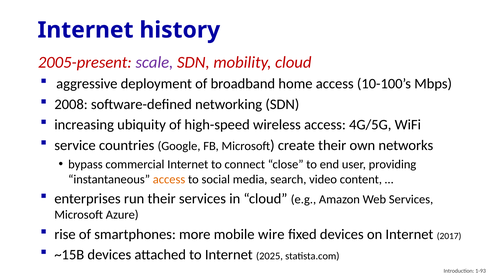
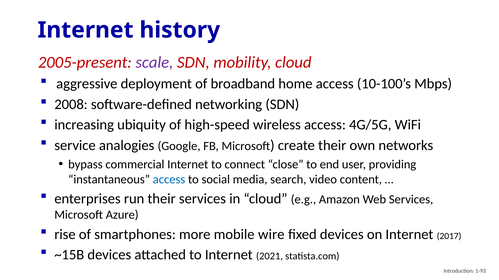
countries: countries -> analogies
access at (169, 180) colour: orange -> blue
2025: 2025 -> 2021
